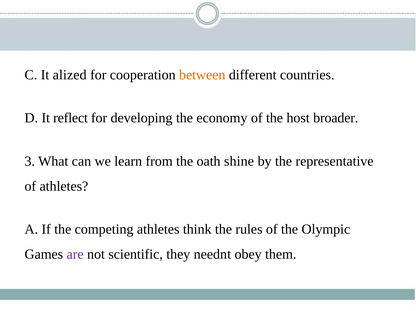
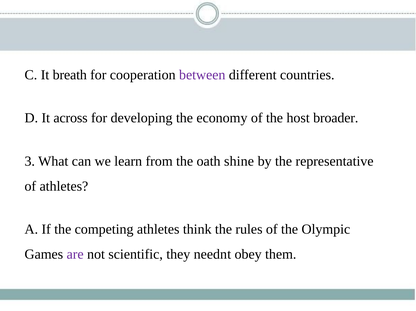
alized: alized -> breath
between colour: orange -> purple
reflect: reflect -> across
